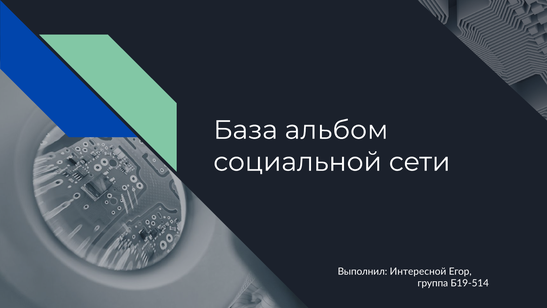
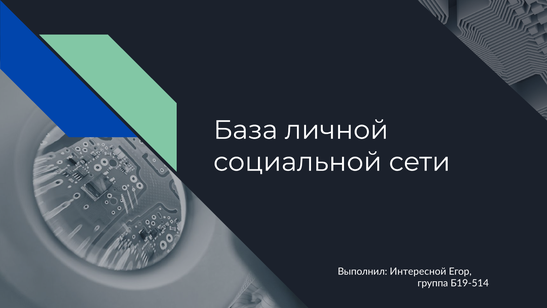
альбом: альбом -> личной
